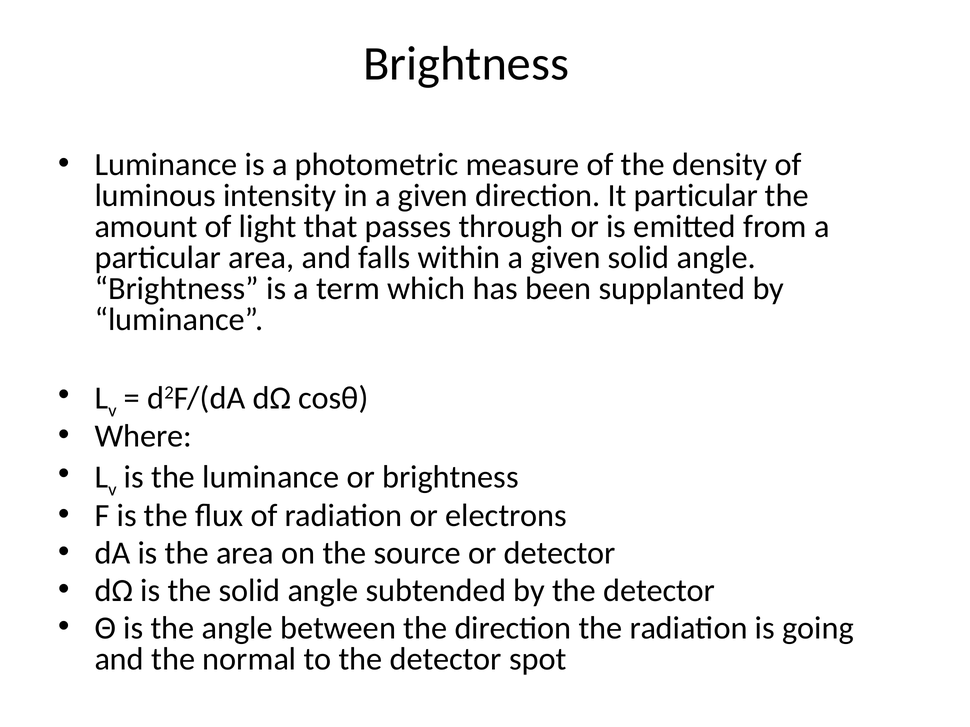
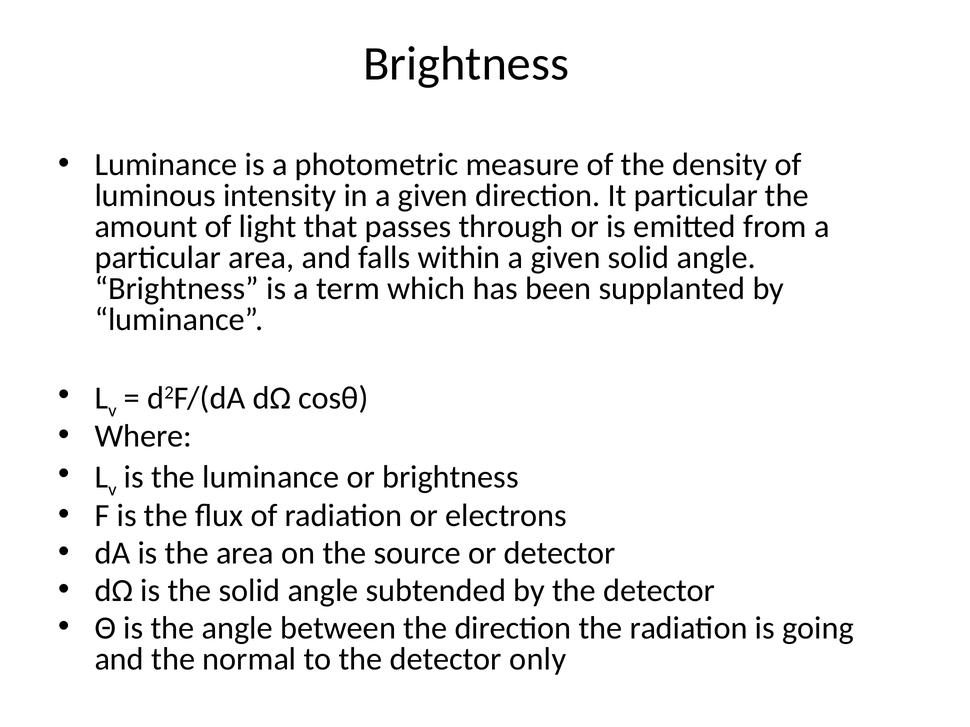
spot: spot -> only
